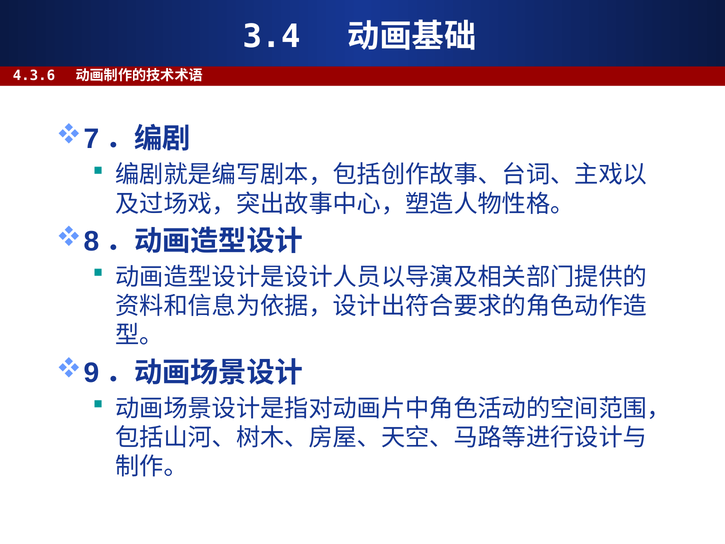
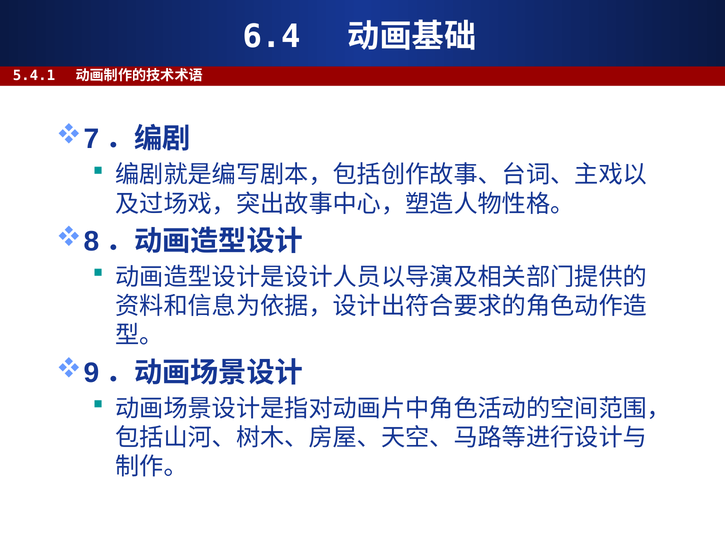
3.4: 3.4 -> 6.4
4.3.6: 4.3.6 -> 5.4.1
